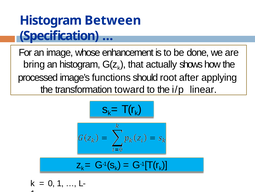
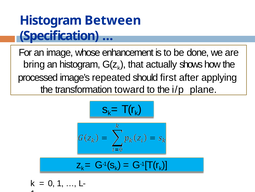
functions: functions -> repeated
root: root -> first
linear: linear -> plane
